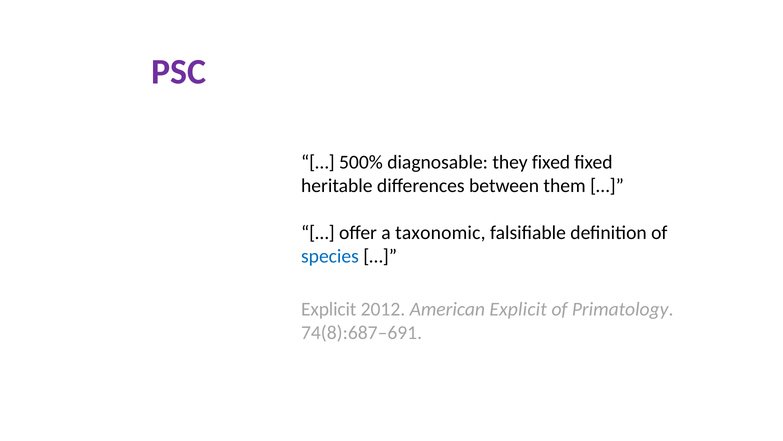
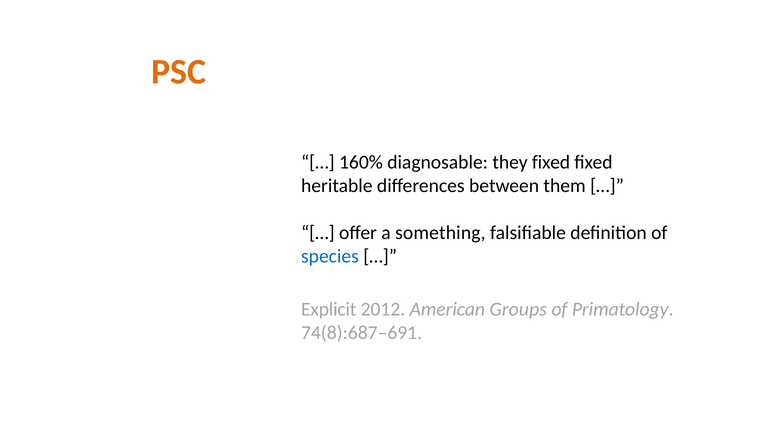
PSC colour: purple -> orange
500%: 500% -> 160%
taxonomic: taxonomic -> something
American Explicit: Explicit -> Groups
